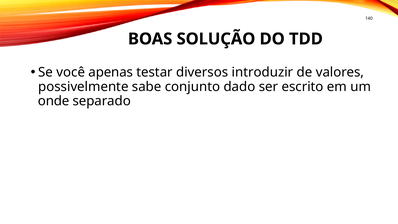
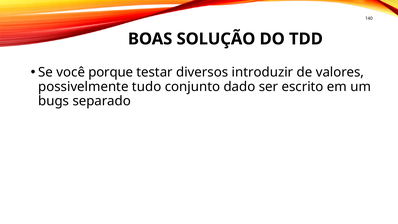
apenas: apenas -> porque
sabe: sabe -> tudo
onde: onde -> bugs
